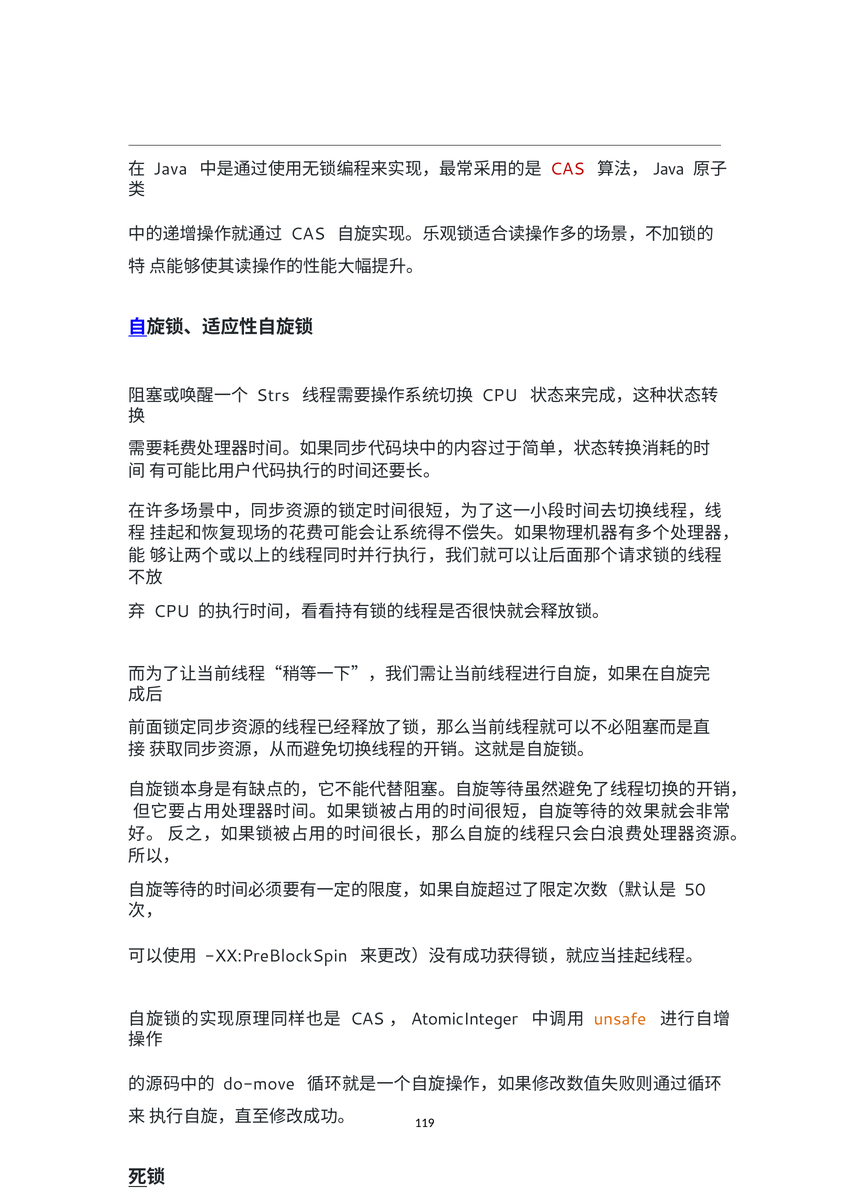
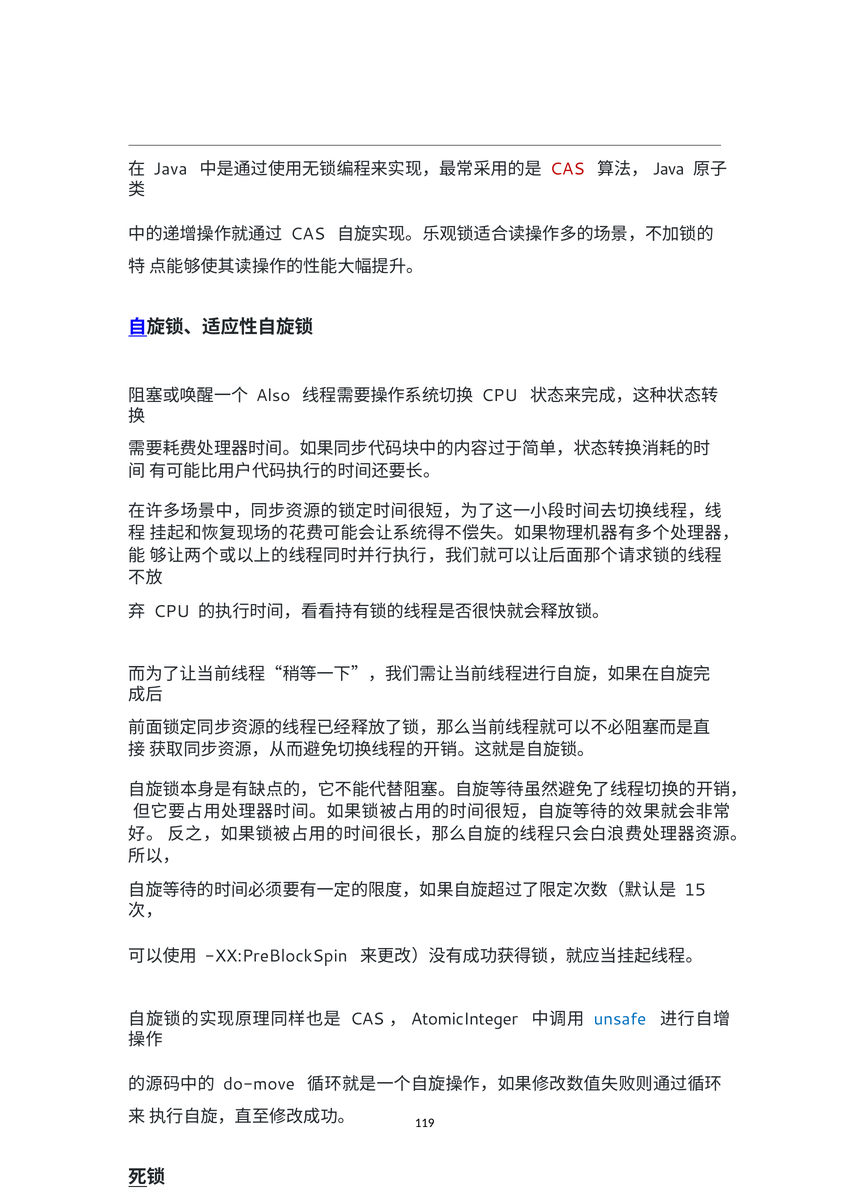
Strs: Strs -> Also
50: 50 -> 15
unsafe colour: orange -> blue
